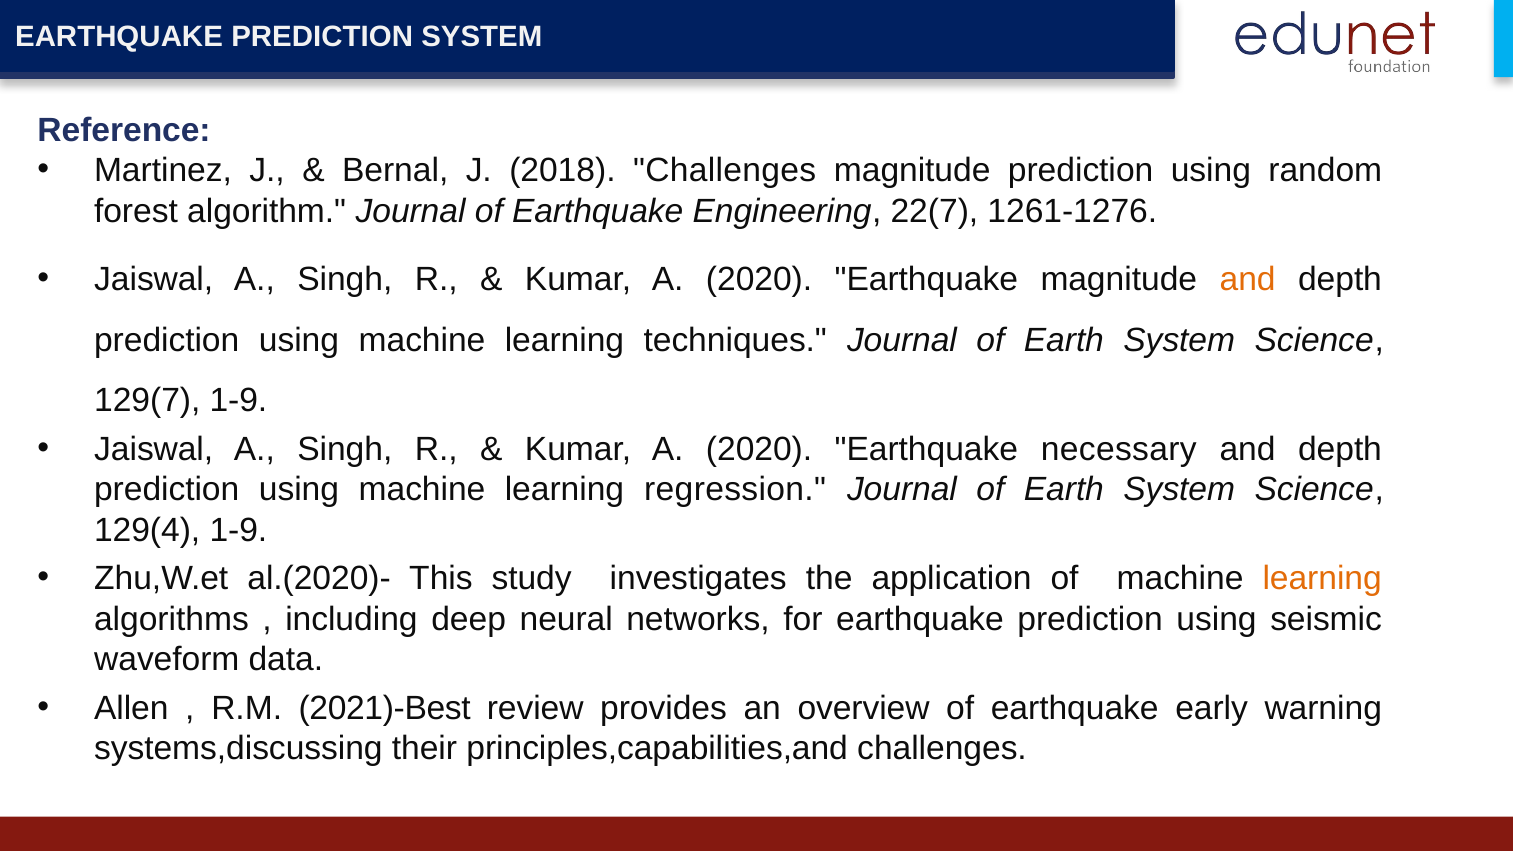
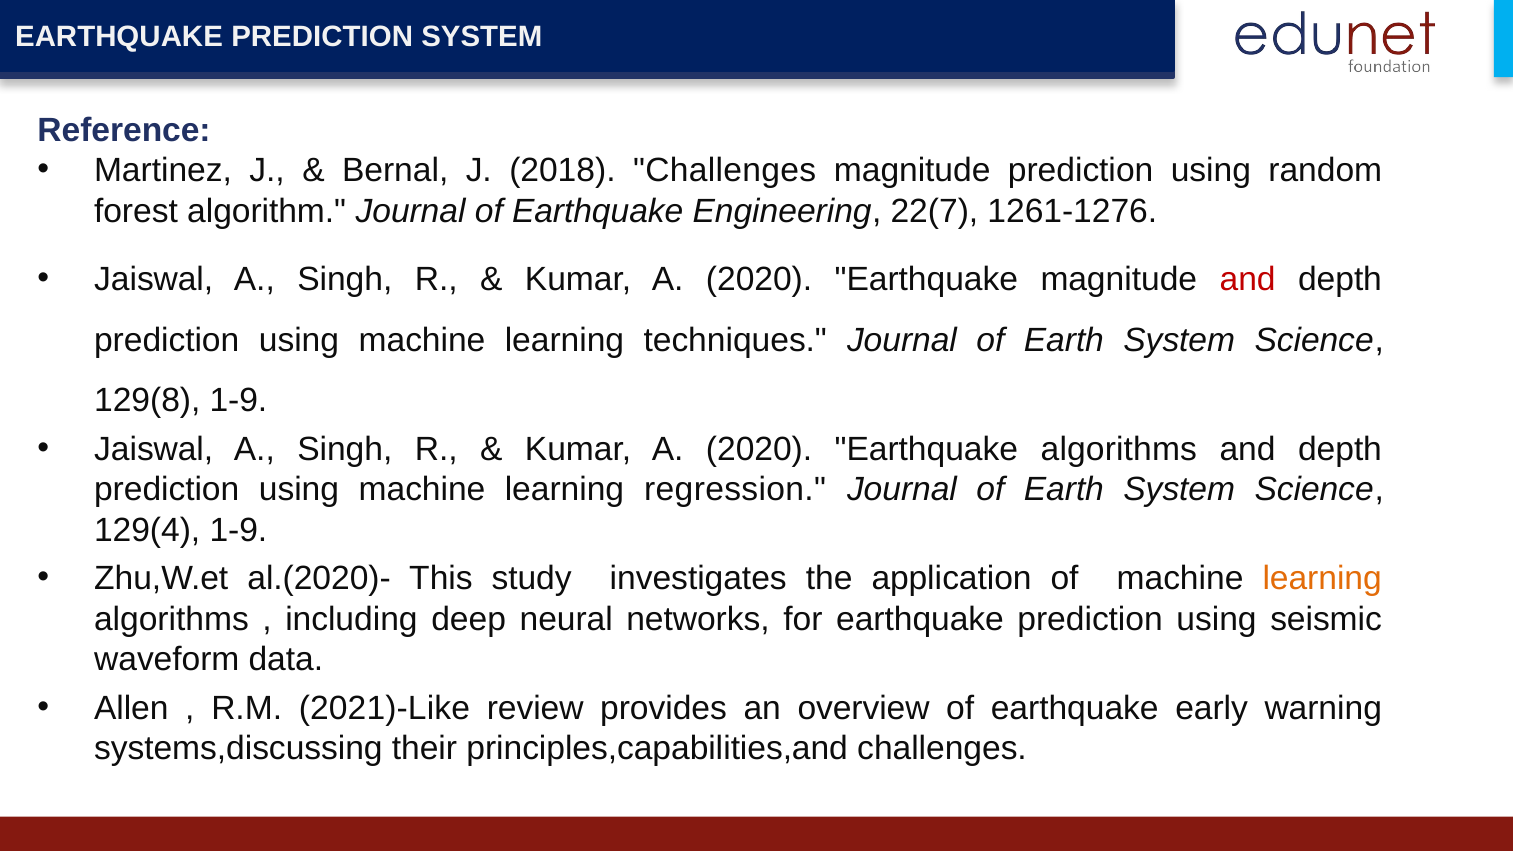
and at (1248, 280) colour: orange -> red
129(7: 129(7 -> 129(8
Earthquake necessary: necessary -> algorithms
2021)-Best: 2021)-Best -> 2021)-Like
